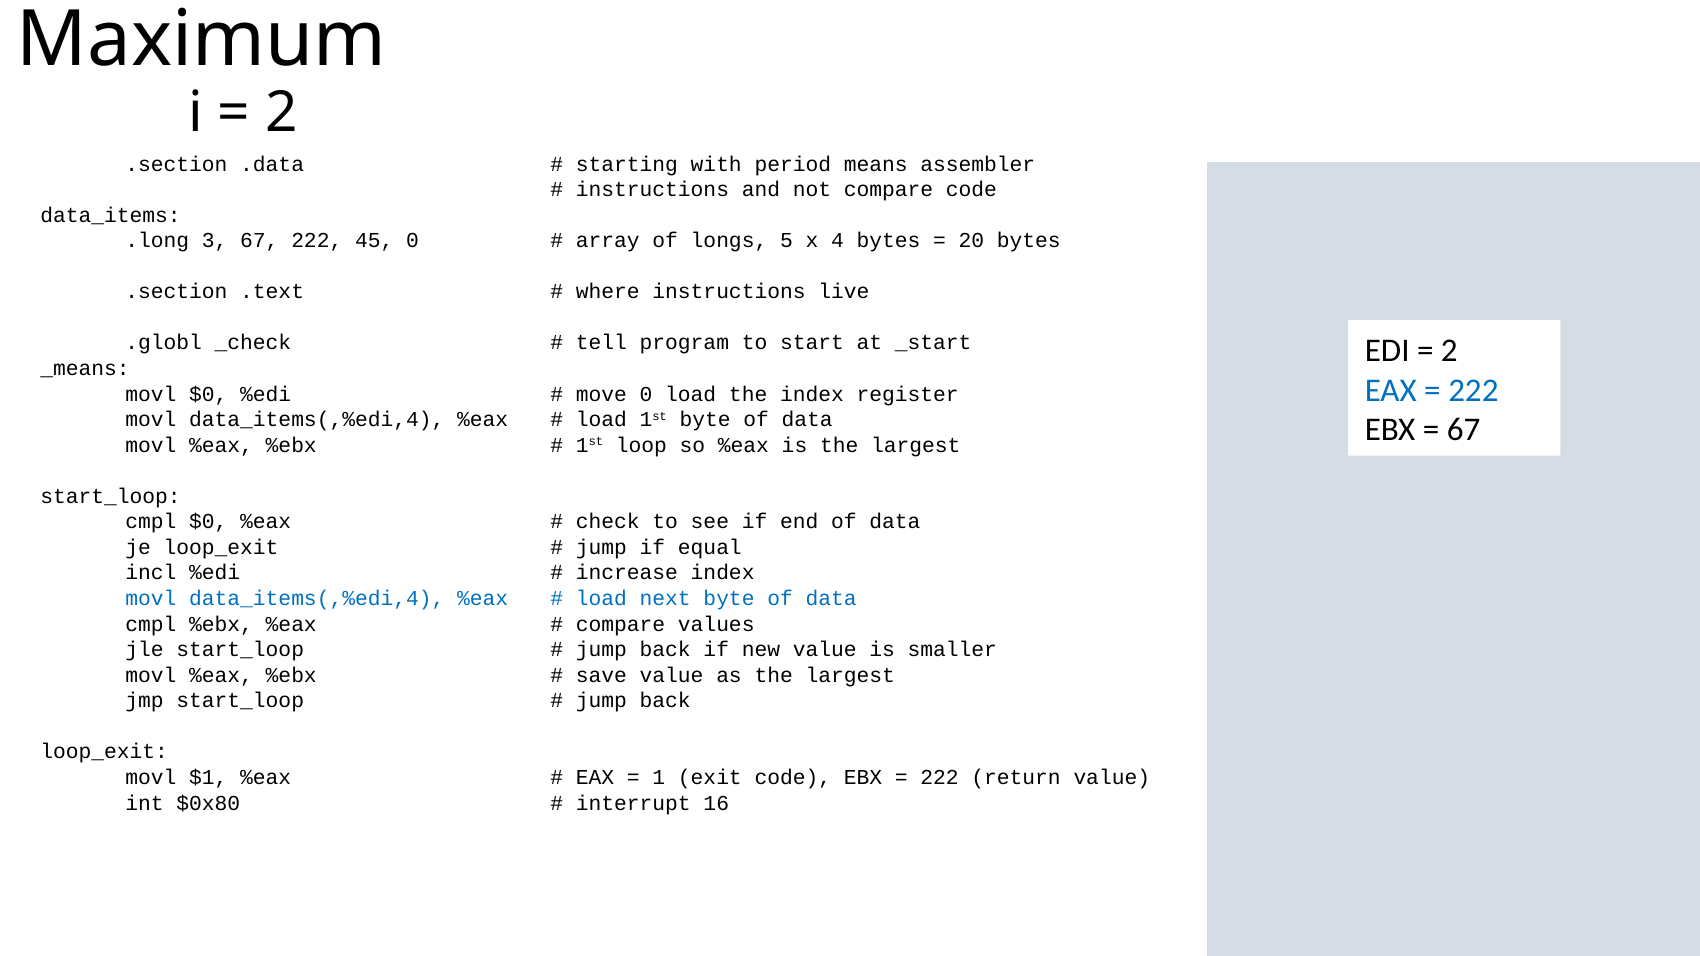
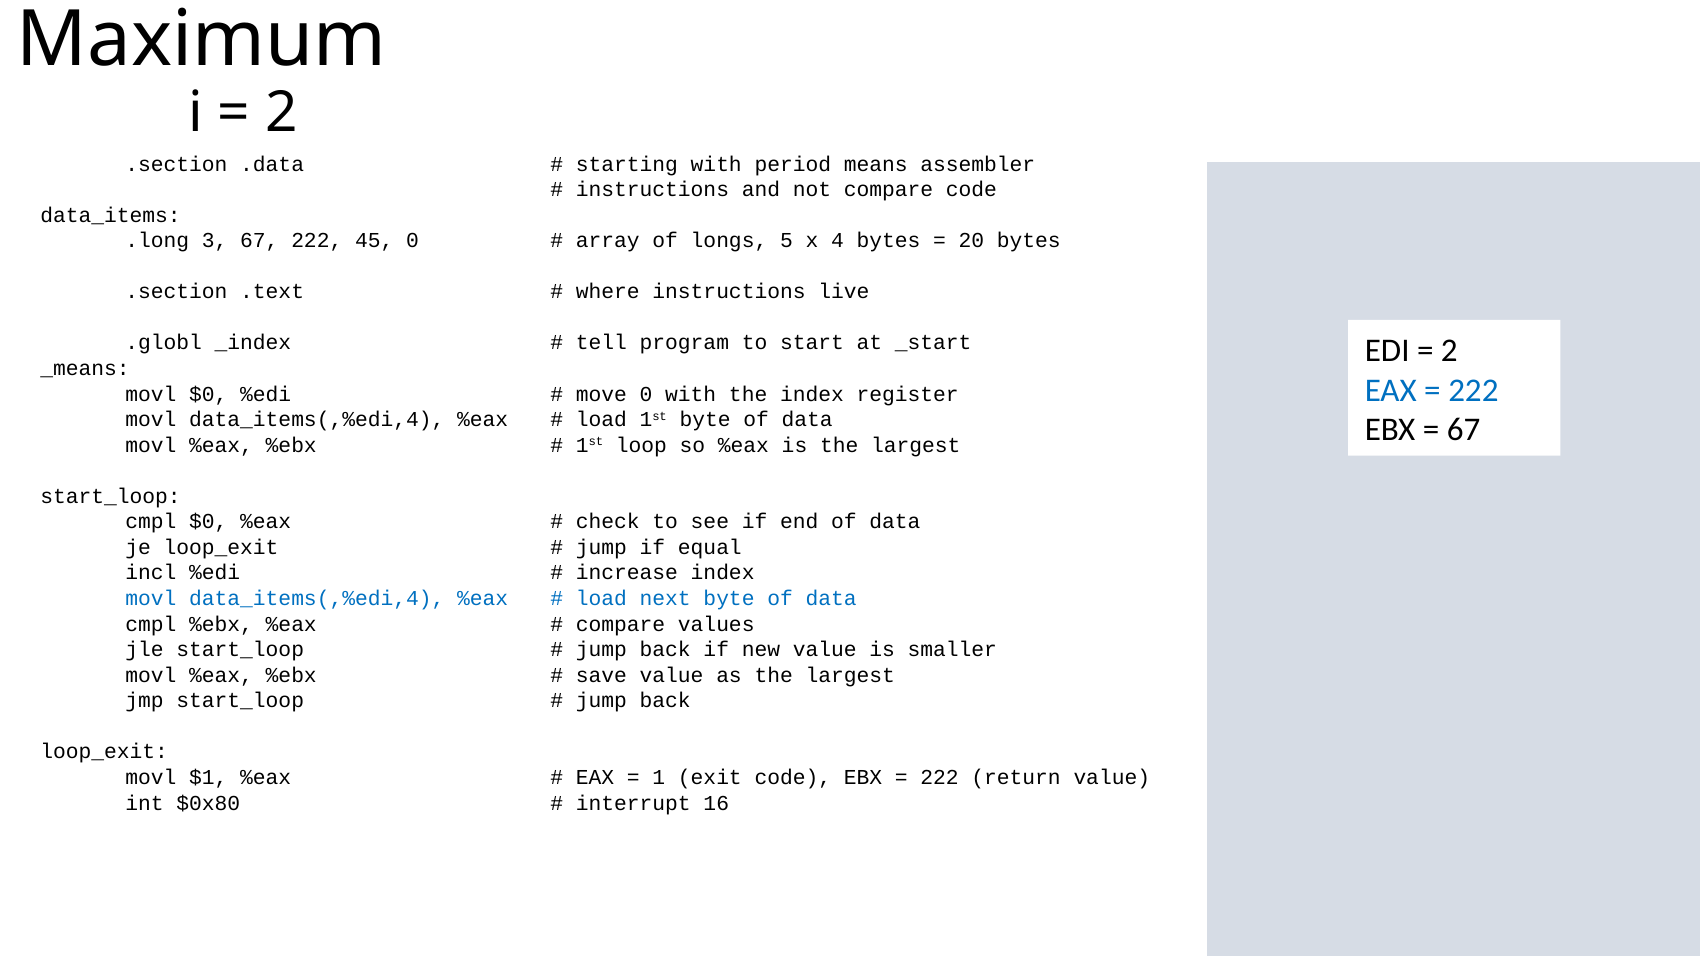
_check: _check -> _index
0 load: load -> with
